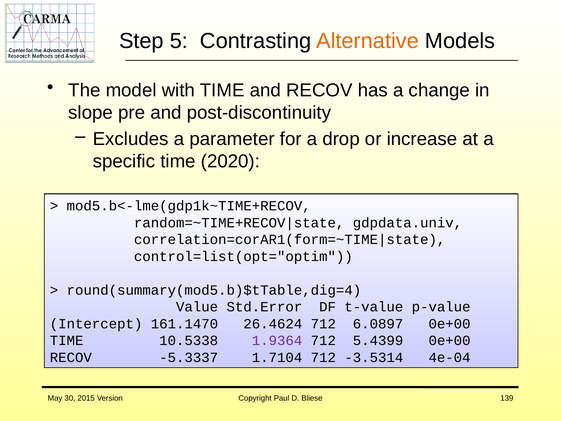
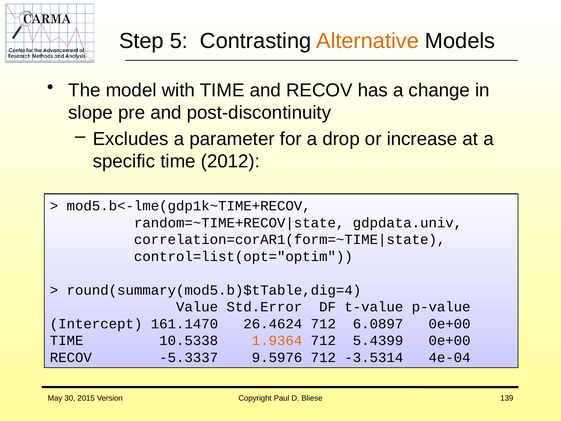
2020: 2020 -> 2012
1.9364 colour: purple -> orange
1.7104: 1.7104 -> 9.5976
